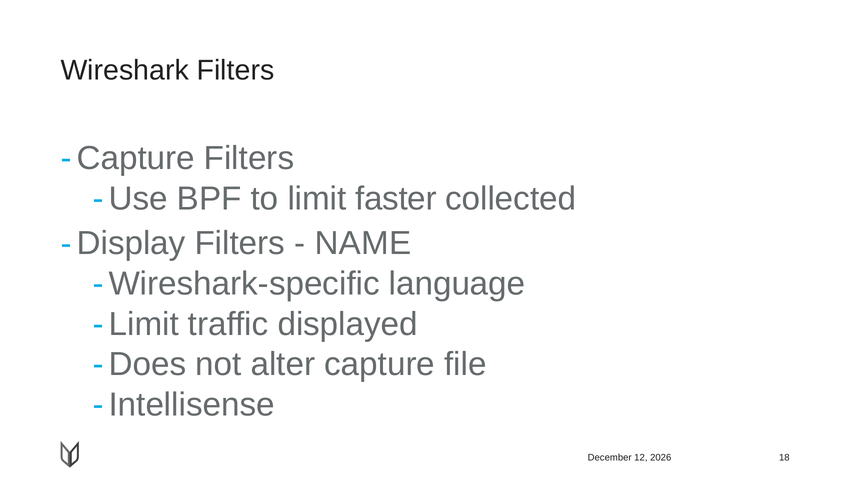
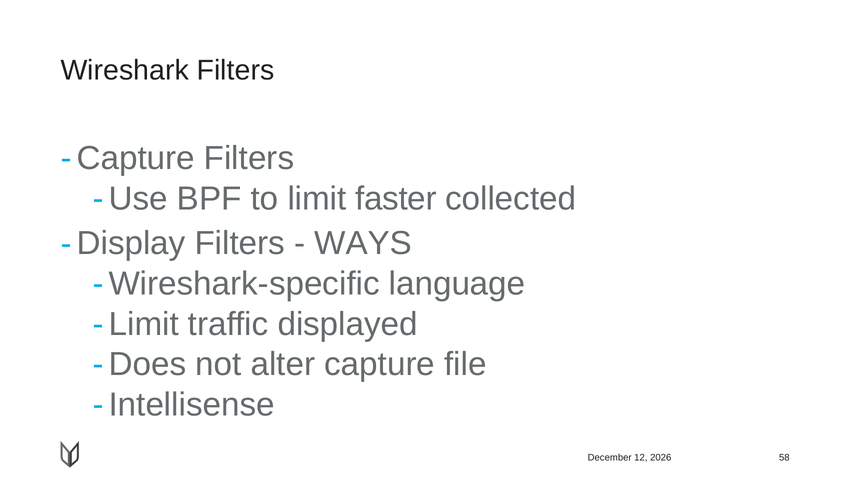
NAME: NAME -> WAYS
18: 18 -> 58
